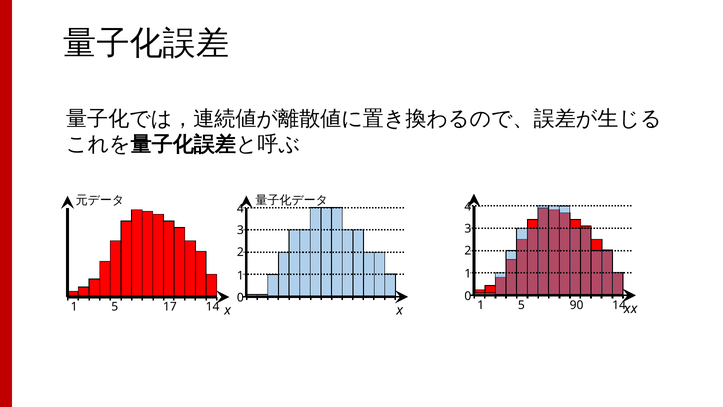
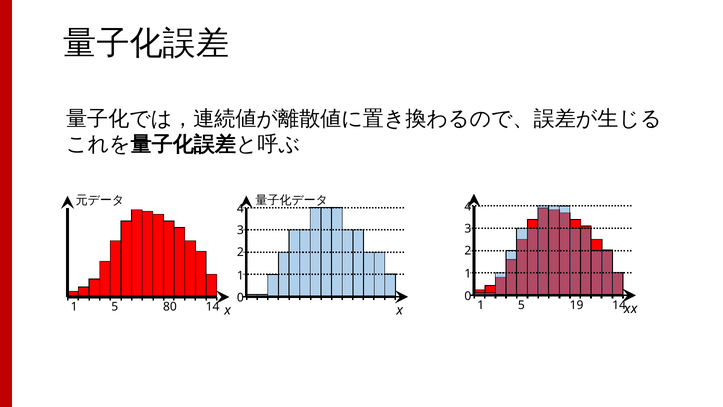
90: 90 -> 19
17: 17 -> 80
